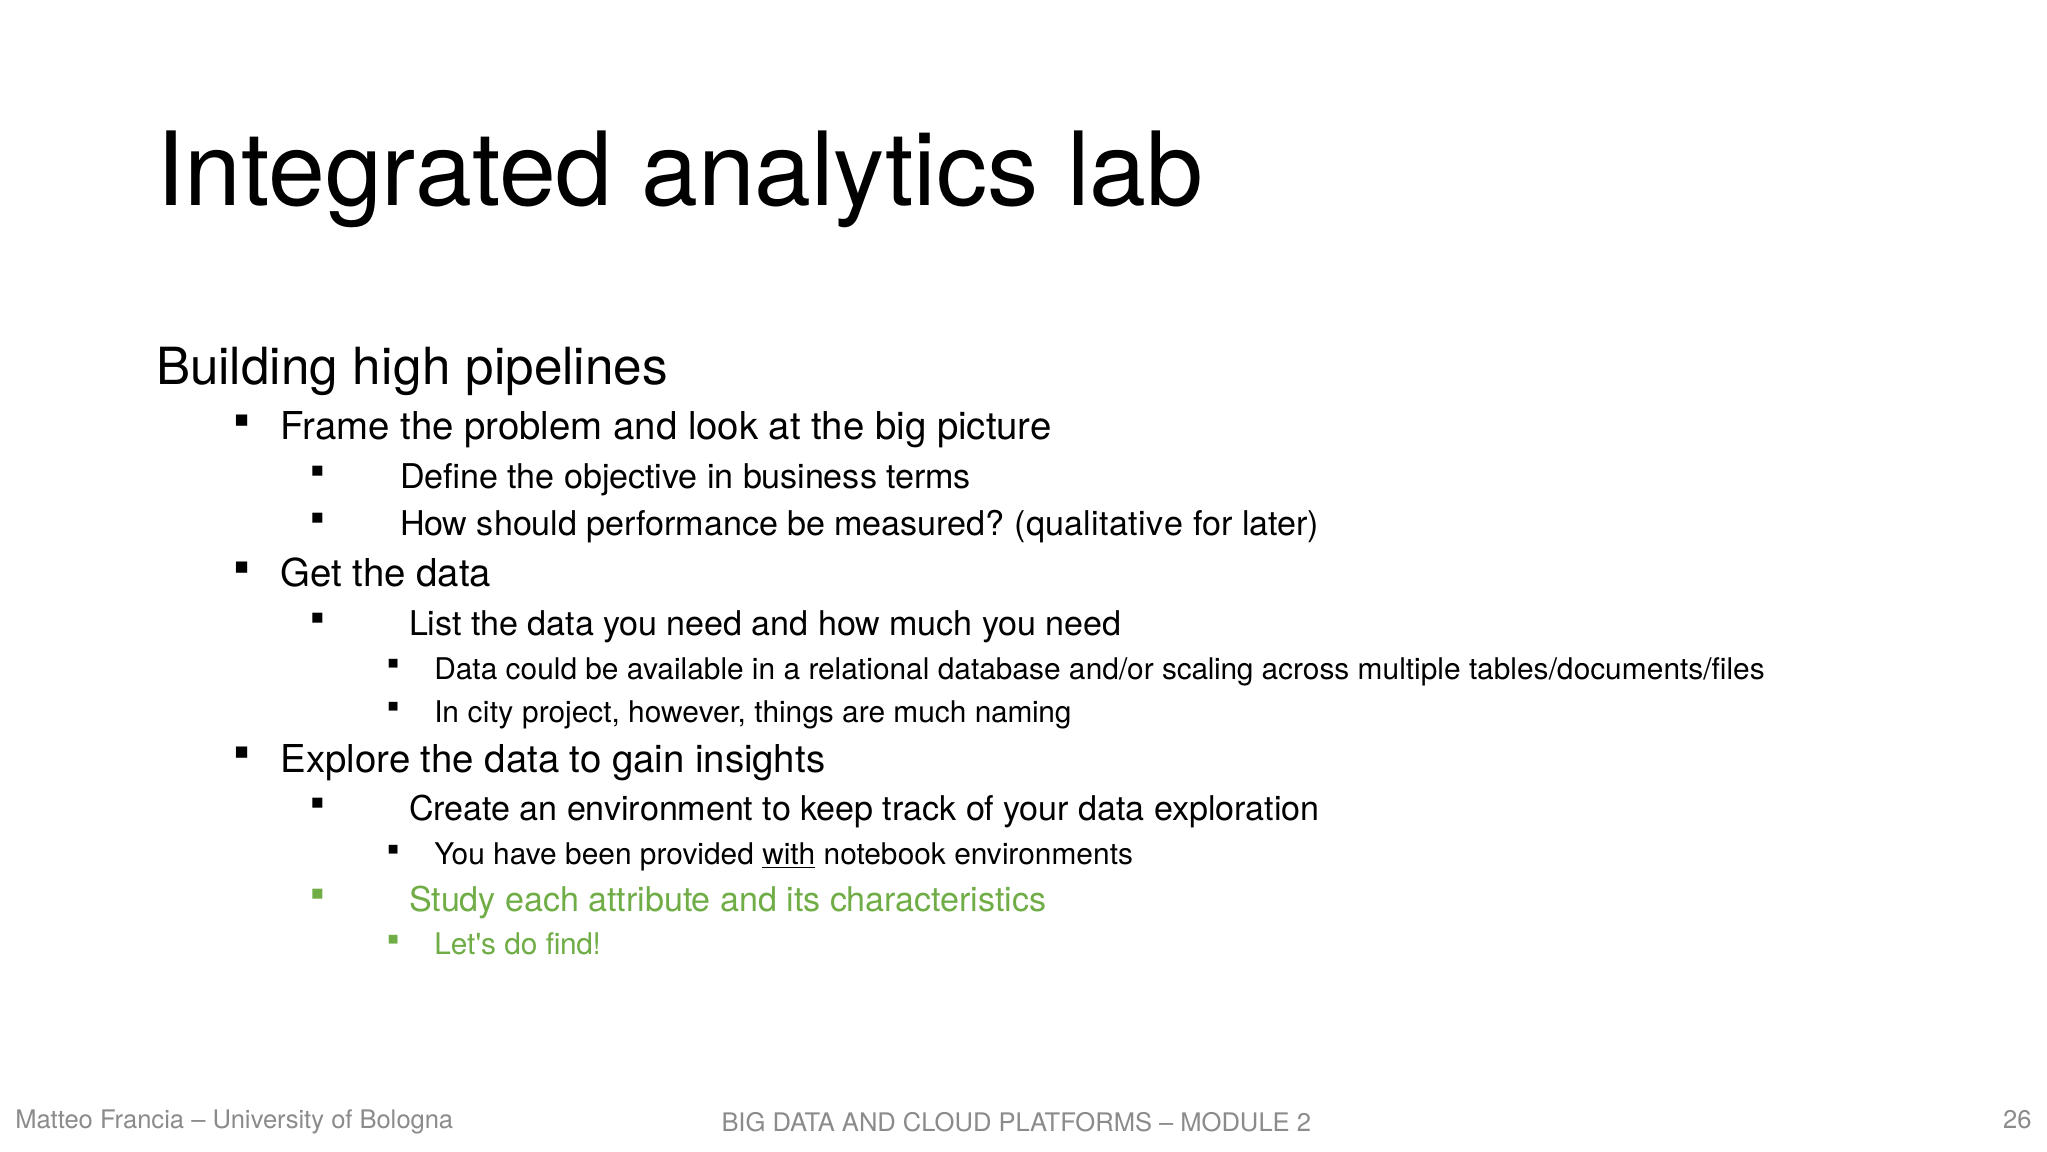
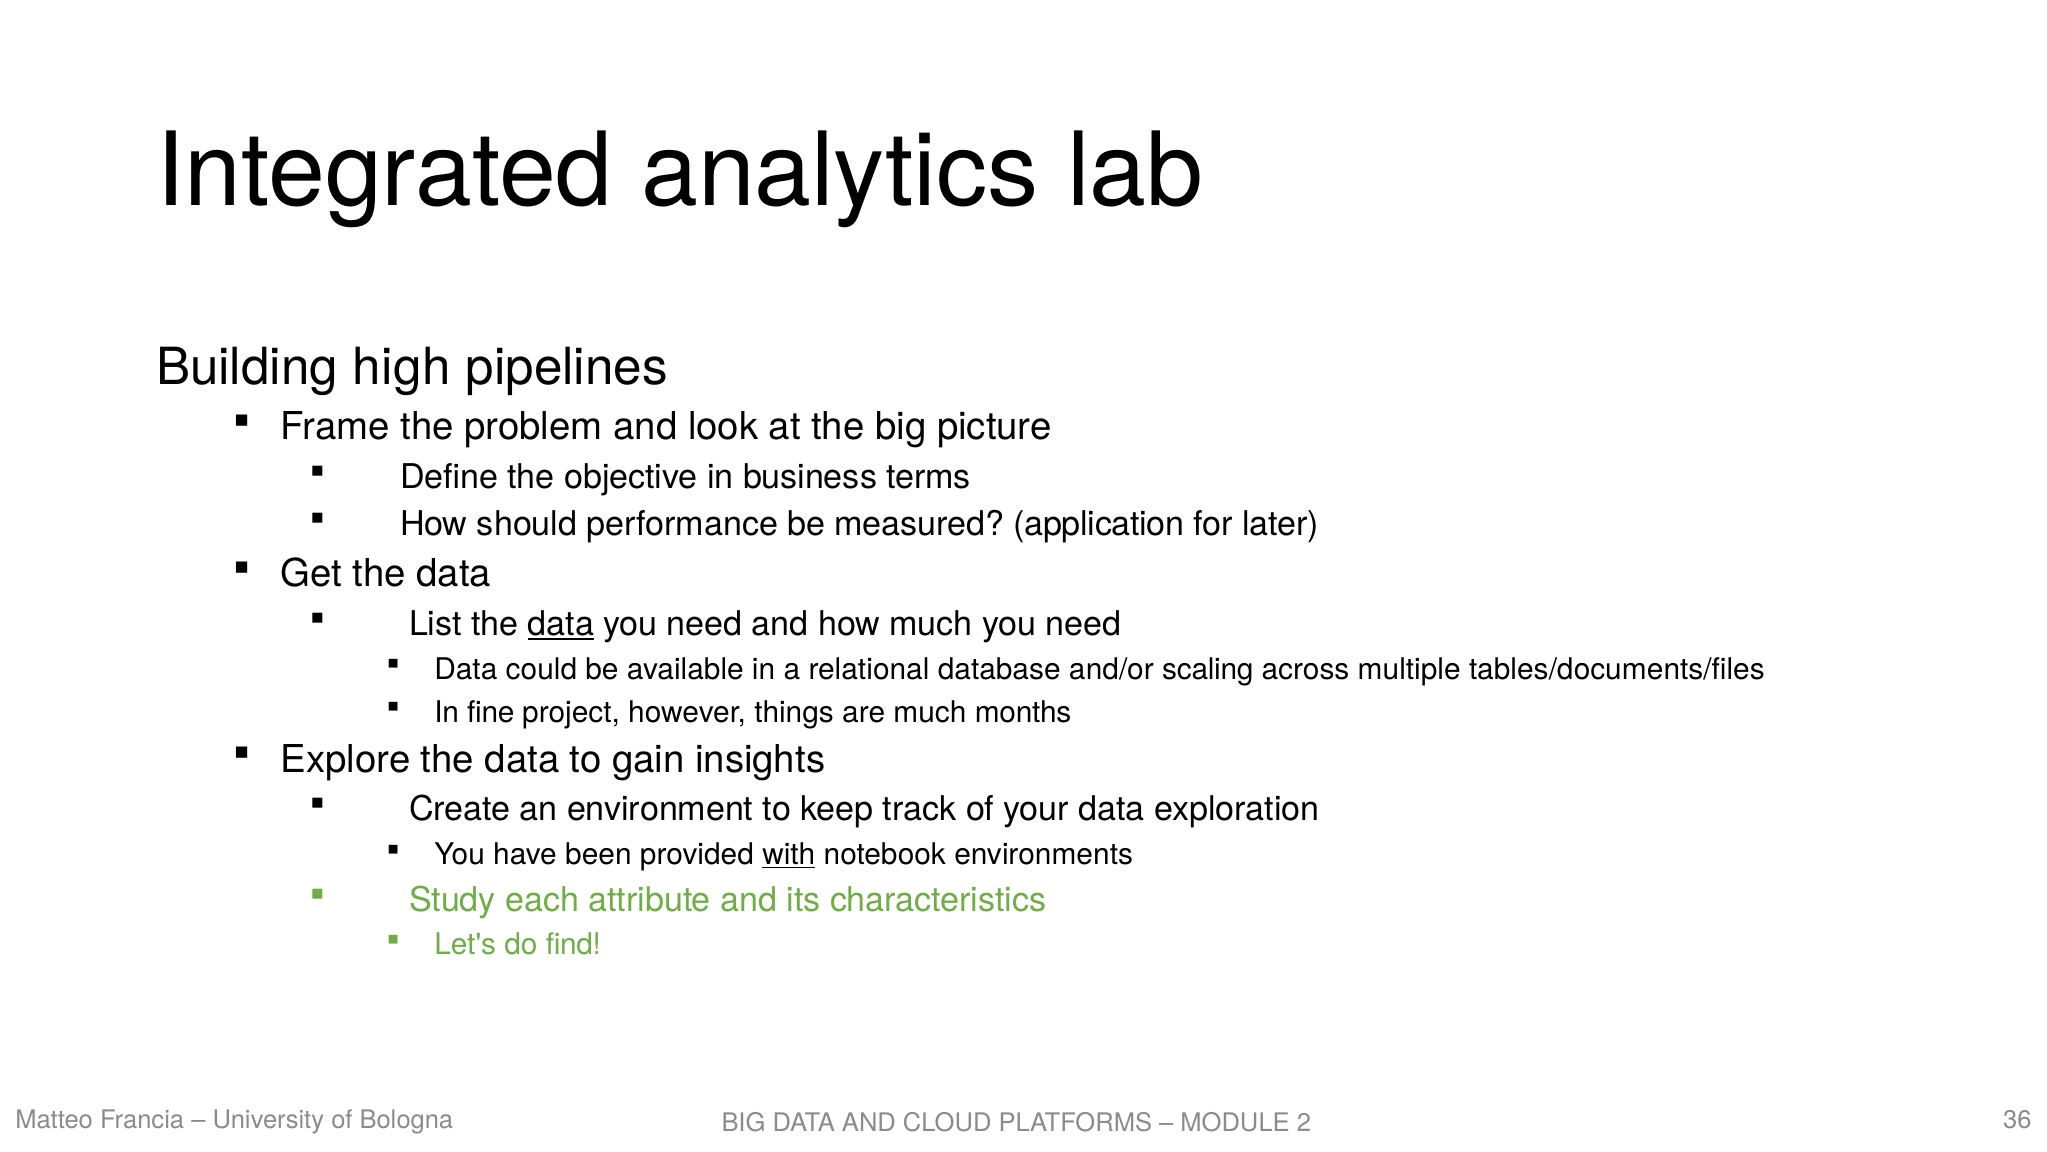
qualitative: qualitative -> application
data at (561, 624) underline: none -> present
city: city -> fine
naming: naming -> months
26: 26 -> 36
